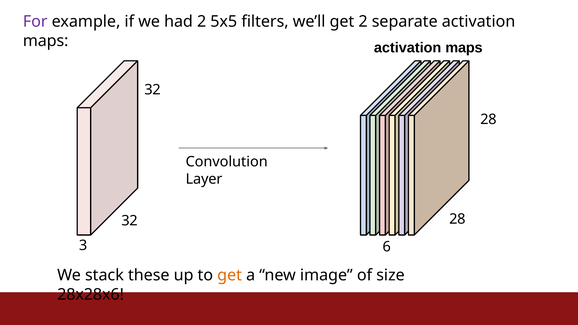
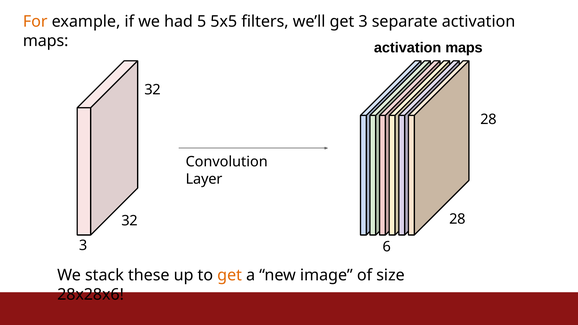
For colour: purple -> orange
had 2: 2 -> 5
get 2: 2 -> 3
